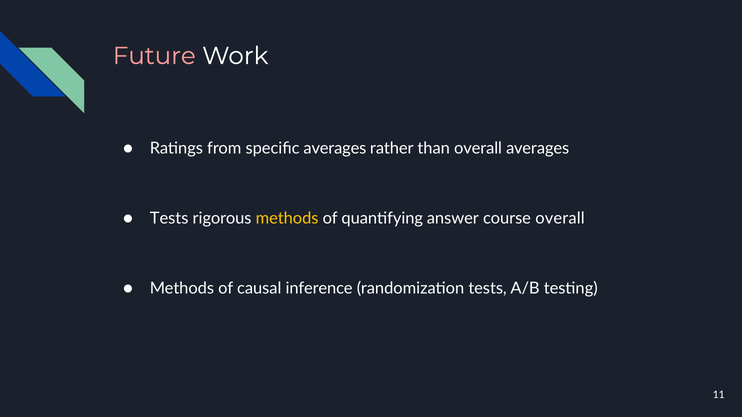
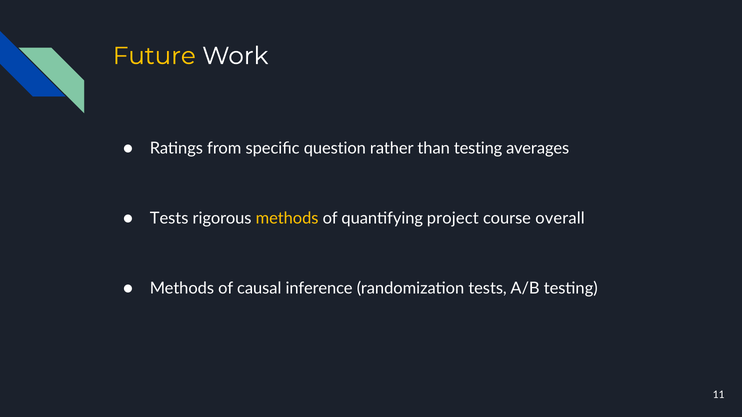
Future colour: pink -> yellow
specific averages: averages -> question
than overall: overall -> testing
answer: answer -> project
